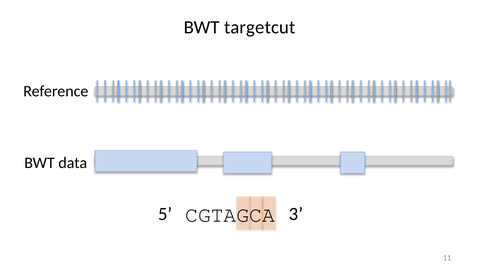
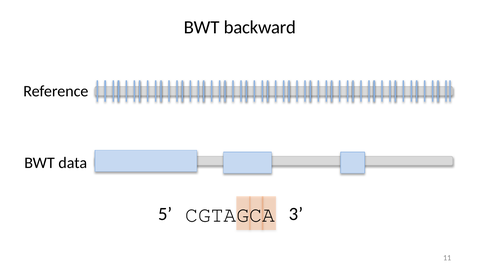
targetcut: targetcut -> backward
